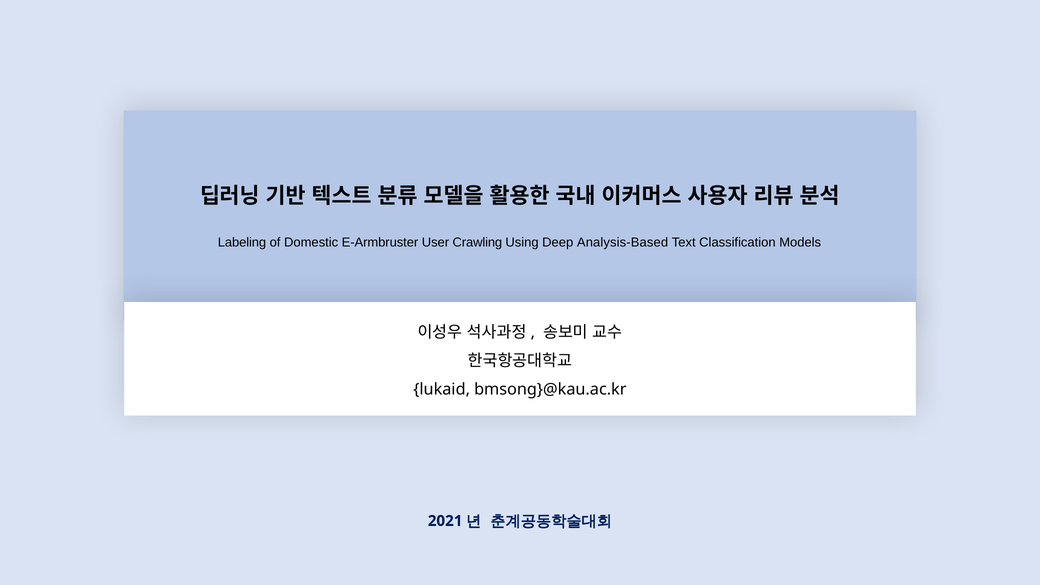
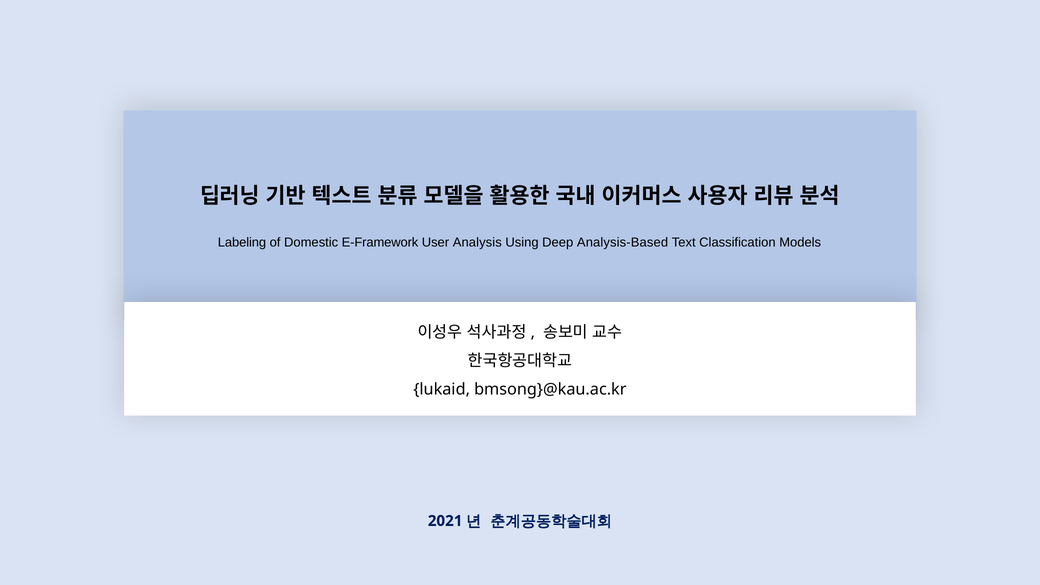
E-Armbruster: E-Armbruster -> E-Framework
Crawling: Crawling -> Analysis
